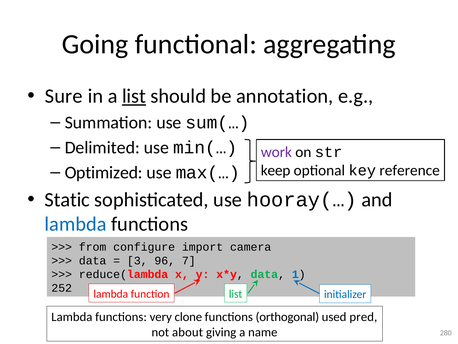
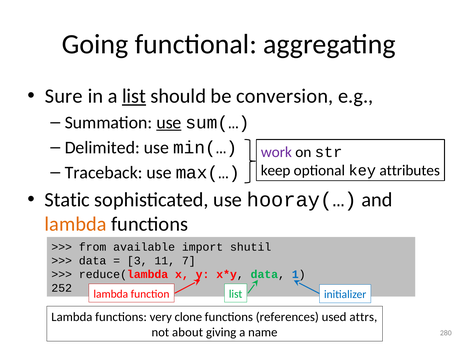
annotation: annotation -> conversion
use at (169, 122) underline: none -> present
Optimized: Optimized -> Traceback
reference: reference -> attributes
lambda at (76, 224) colour: blue -> orange
configure: configure -> available
camera: camera -> shutil
96: 96 -> 11
orthogonal: orthogonal -> references
pred: pred -> attrs
